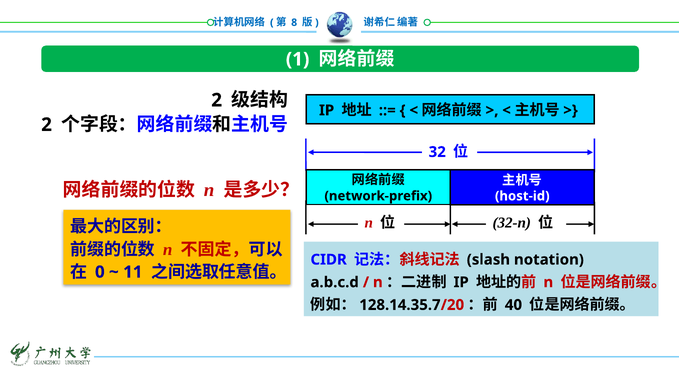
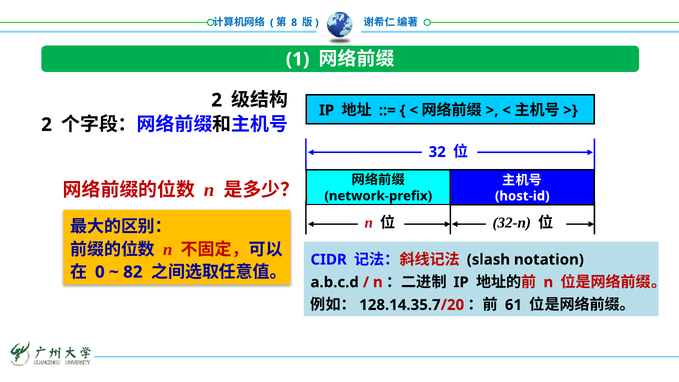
11: 11 -> 82
40: 40 -> 61
